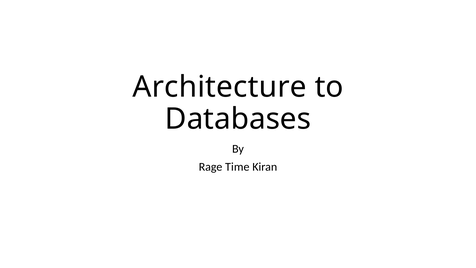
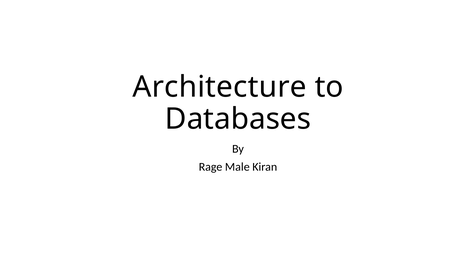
Time: Time -> Male
